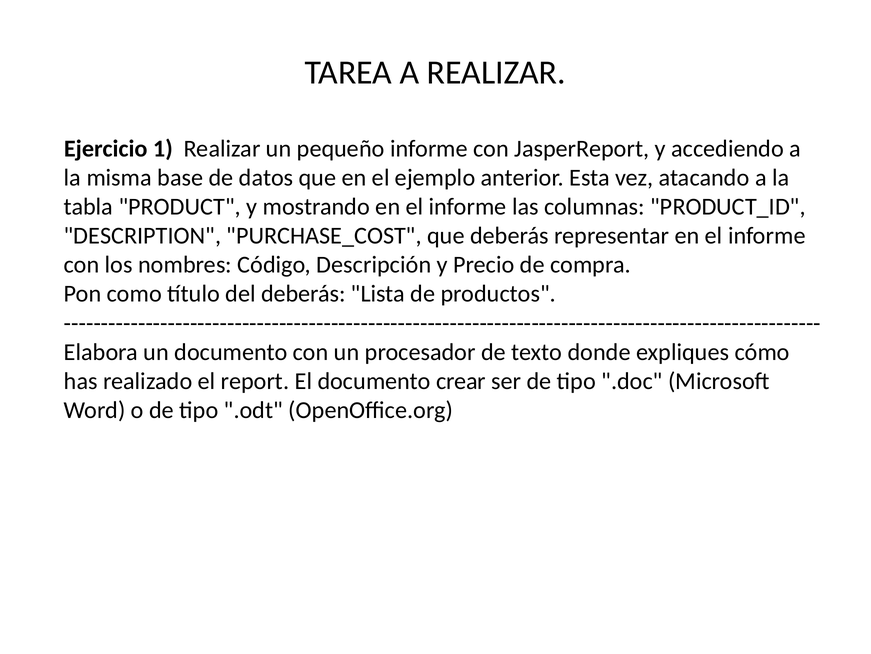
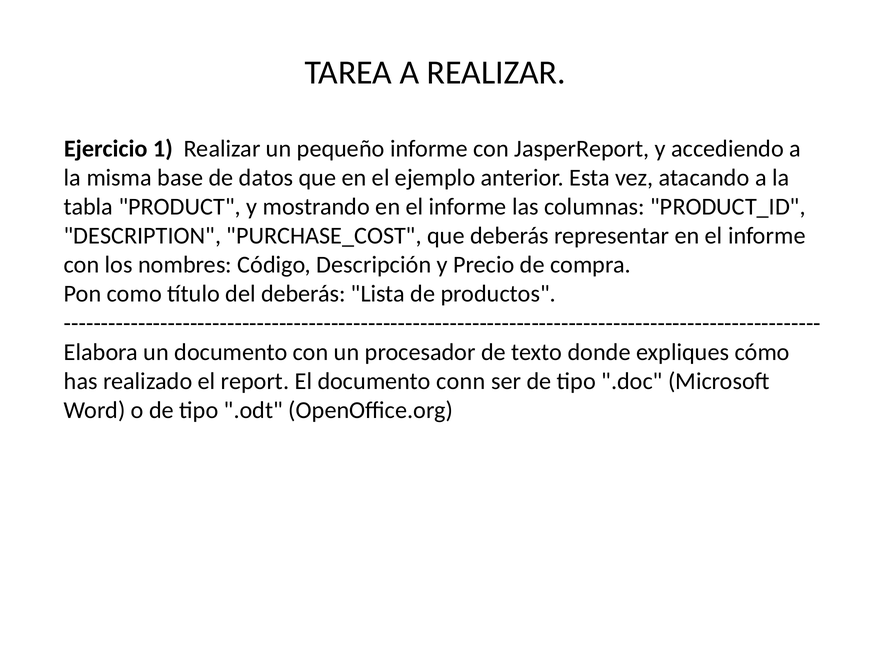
crear: crear -> conn
